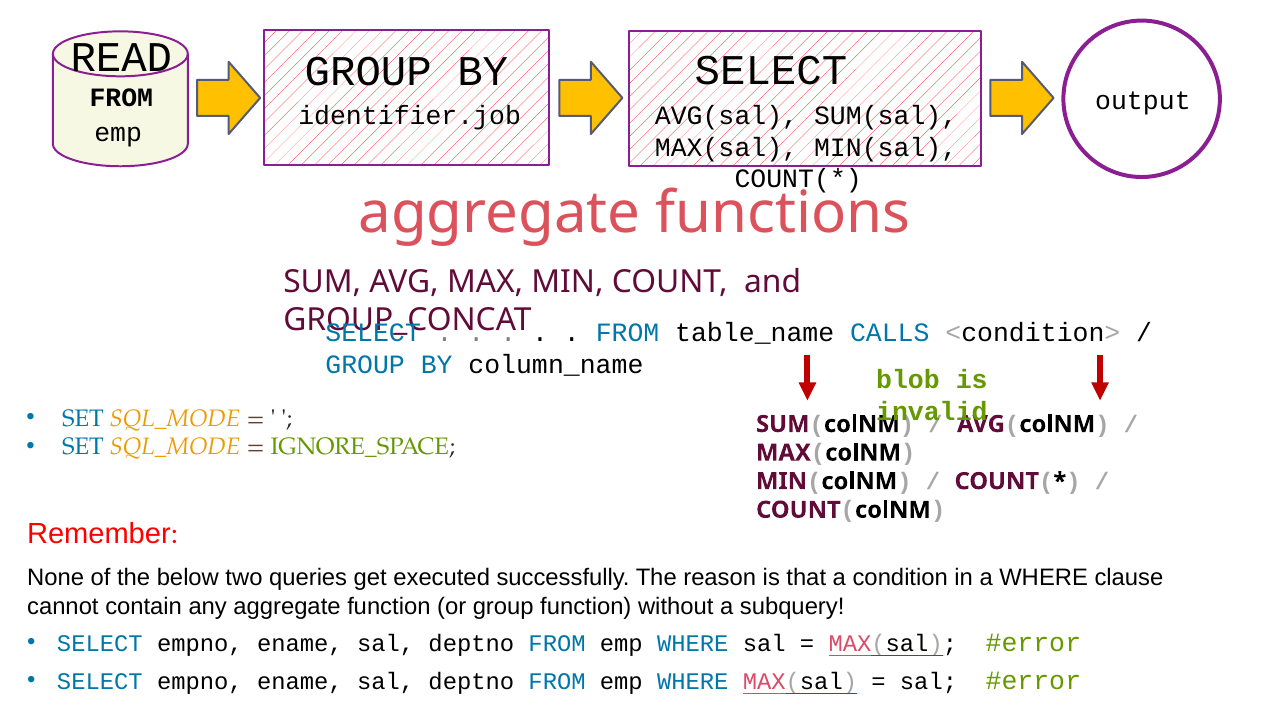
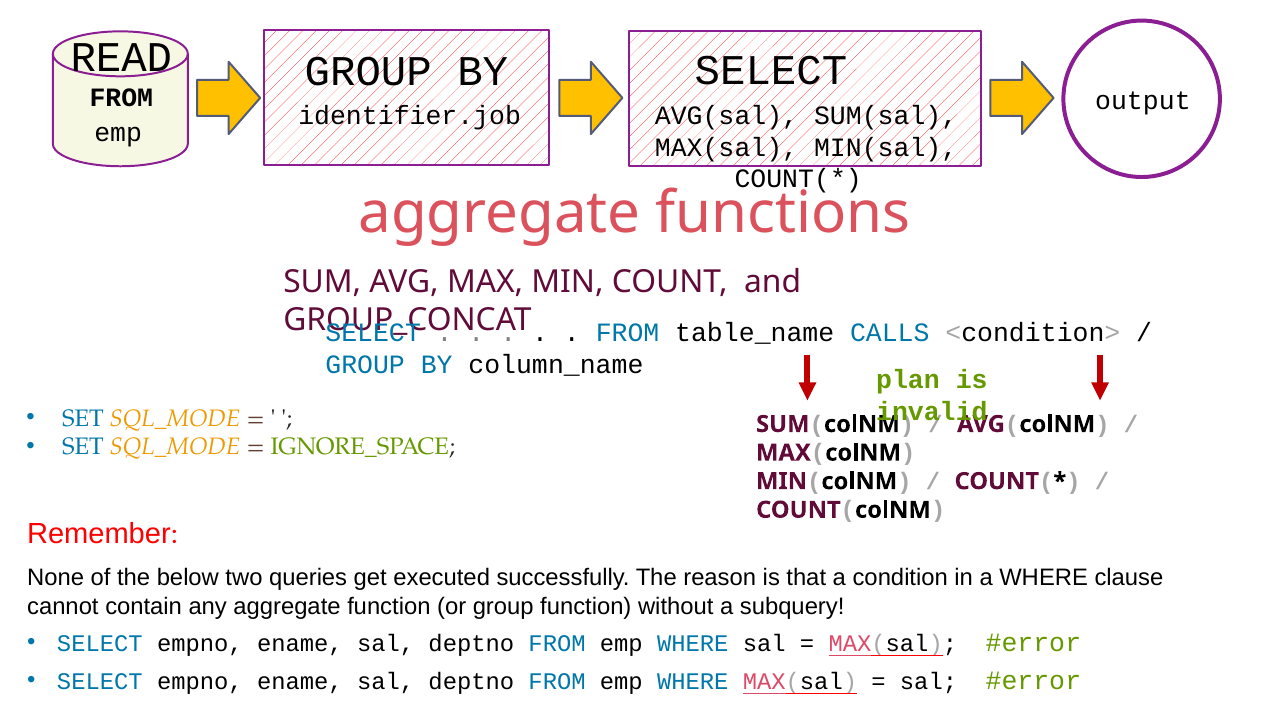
blob: blob -> plan
